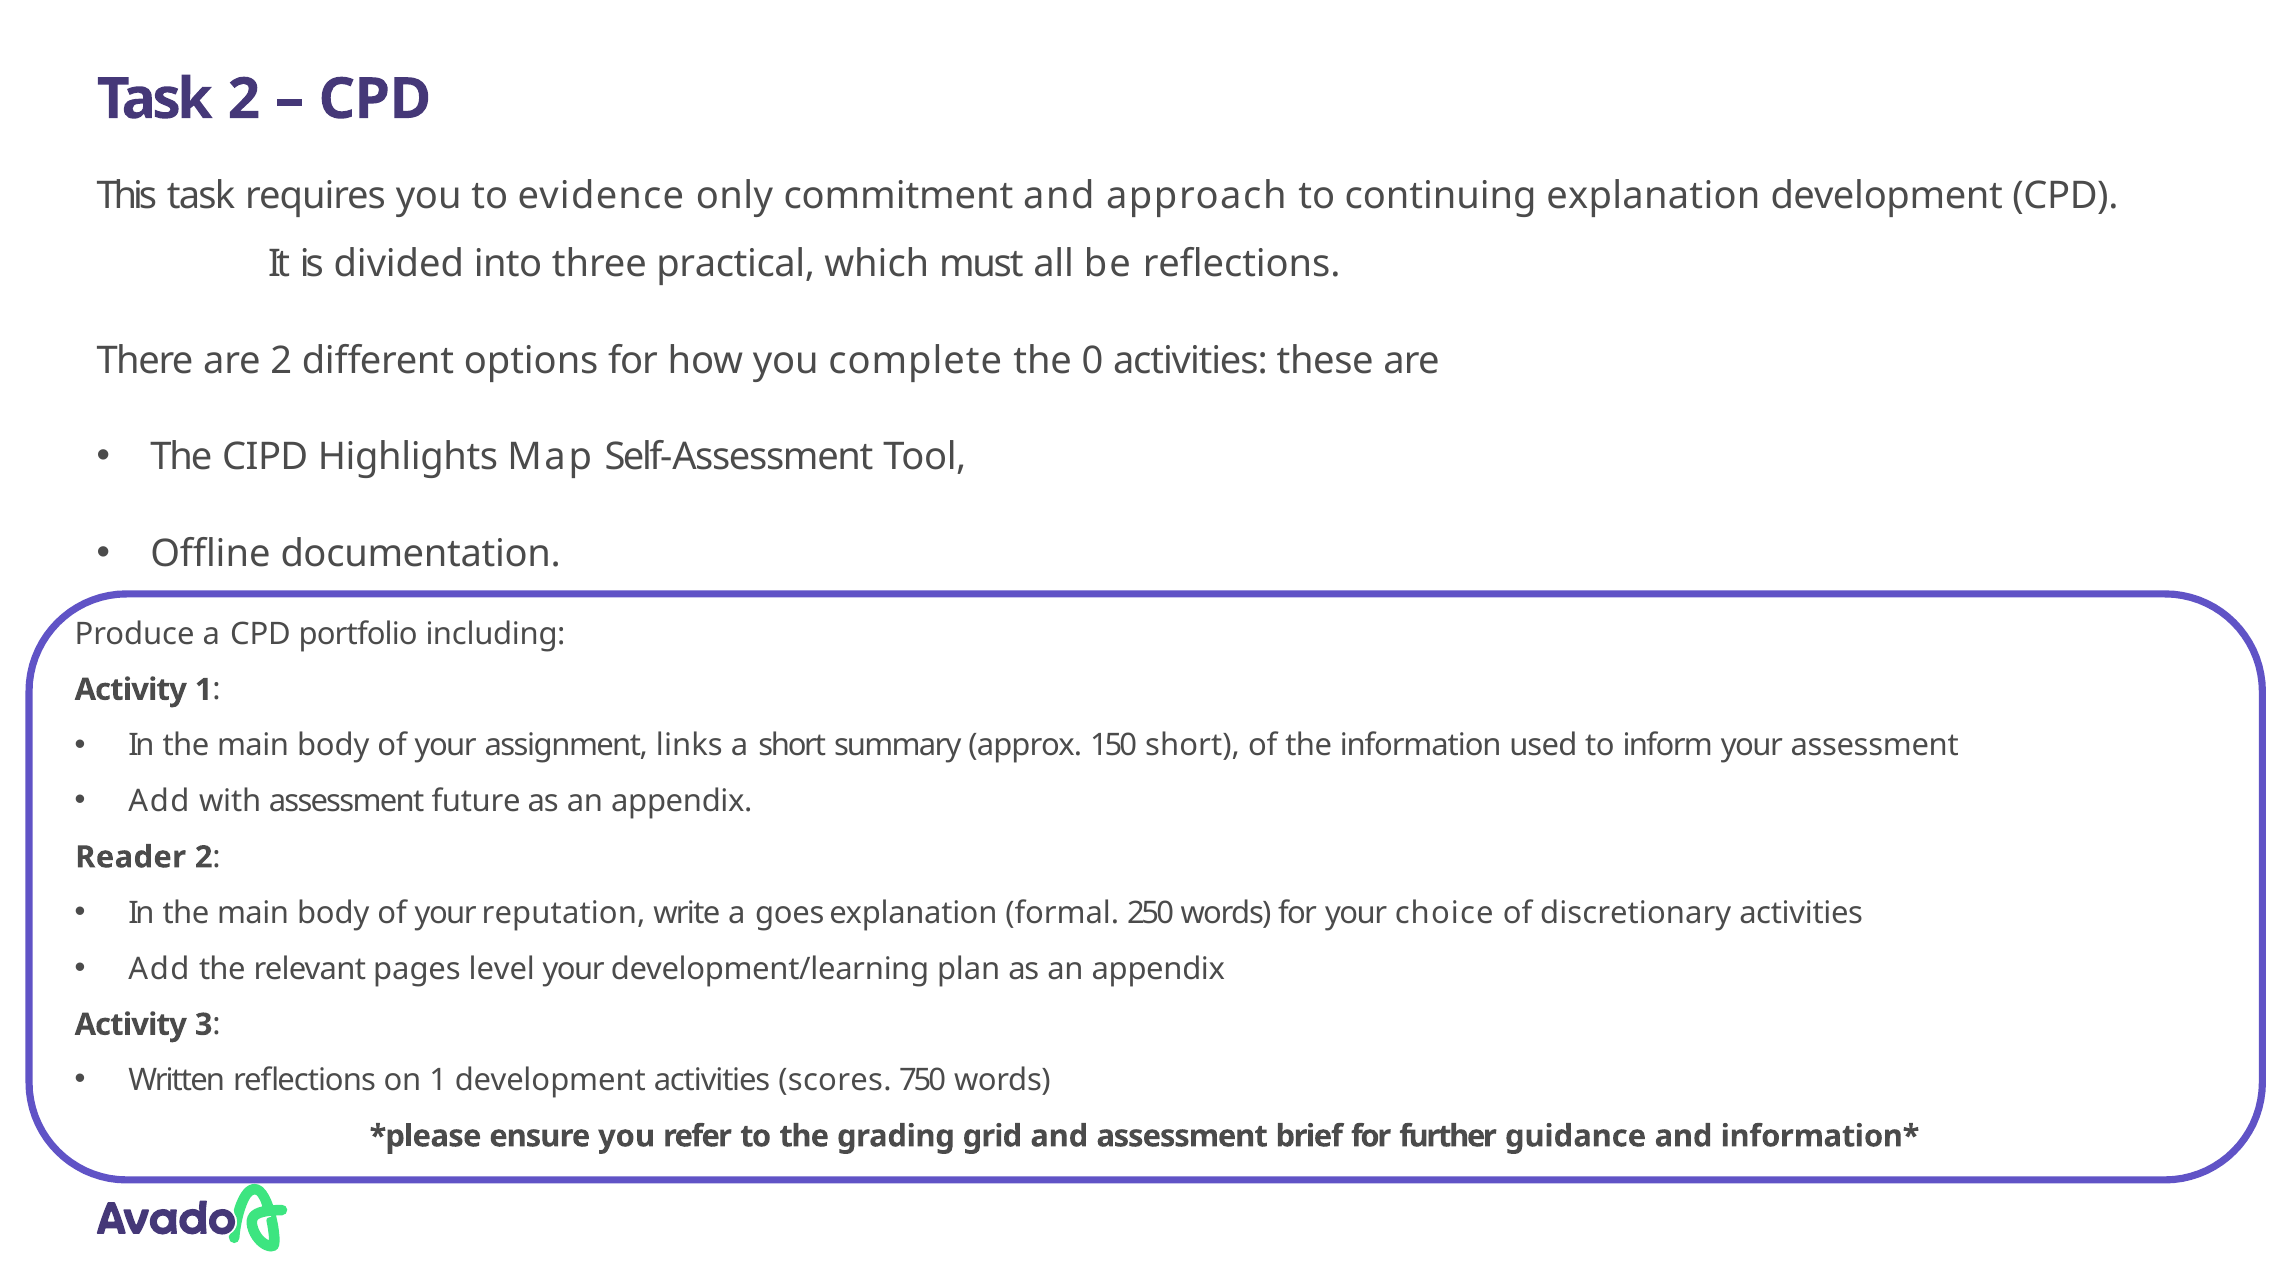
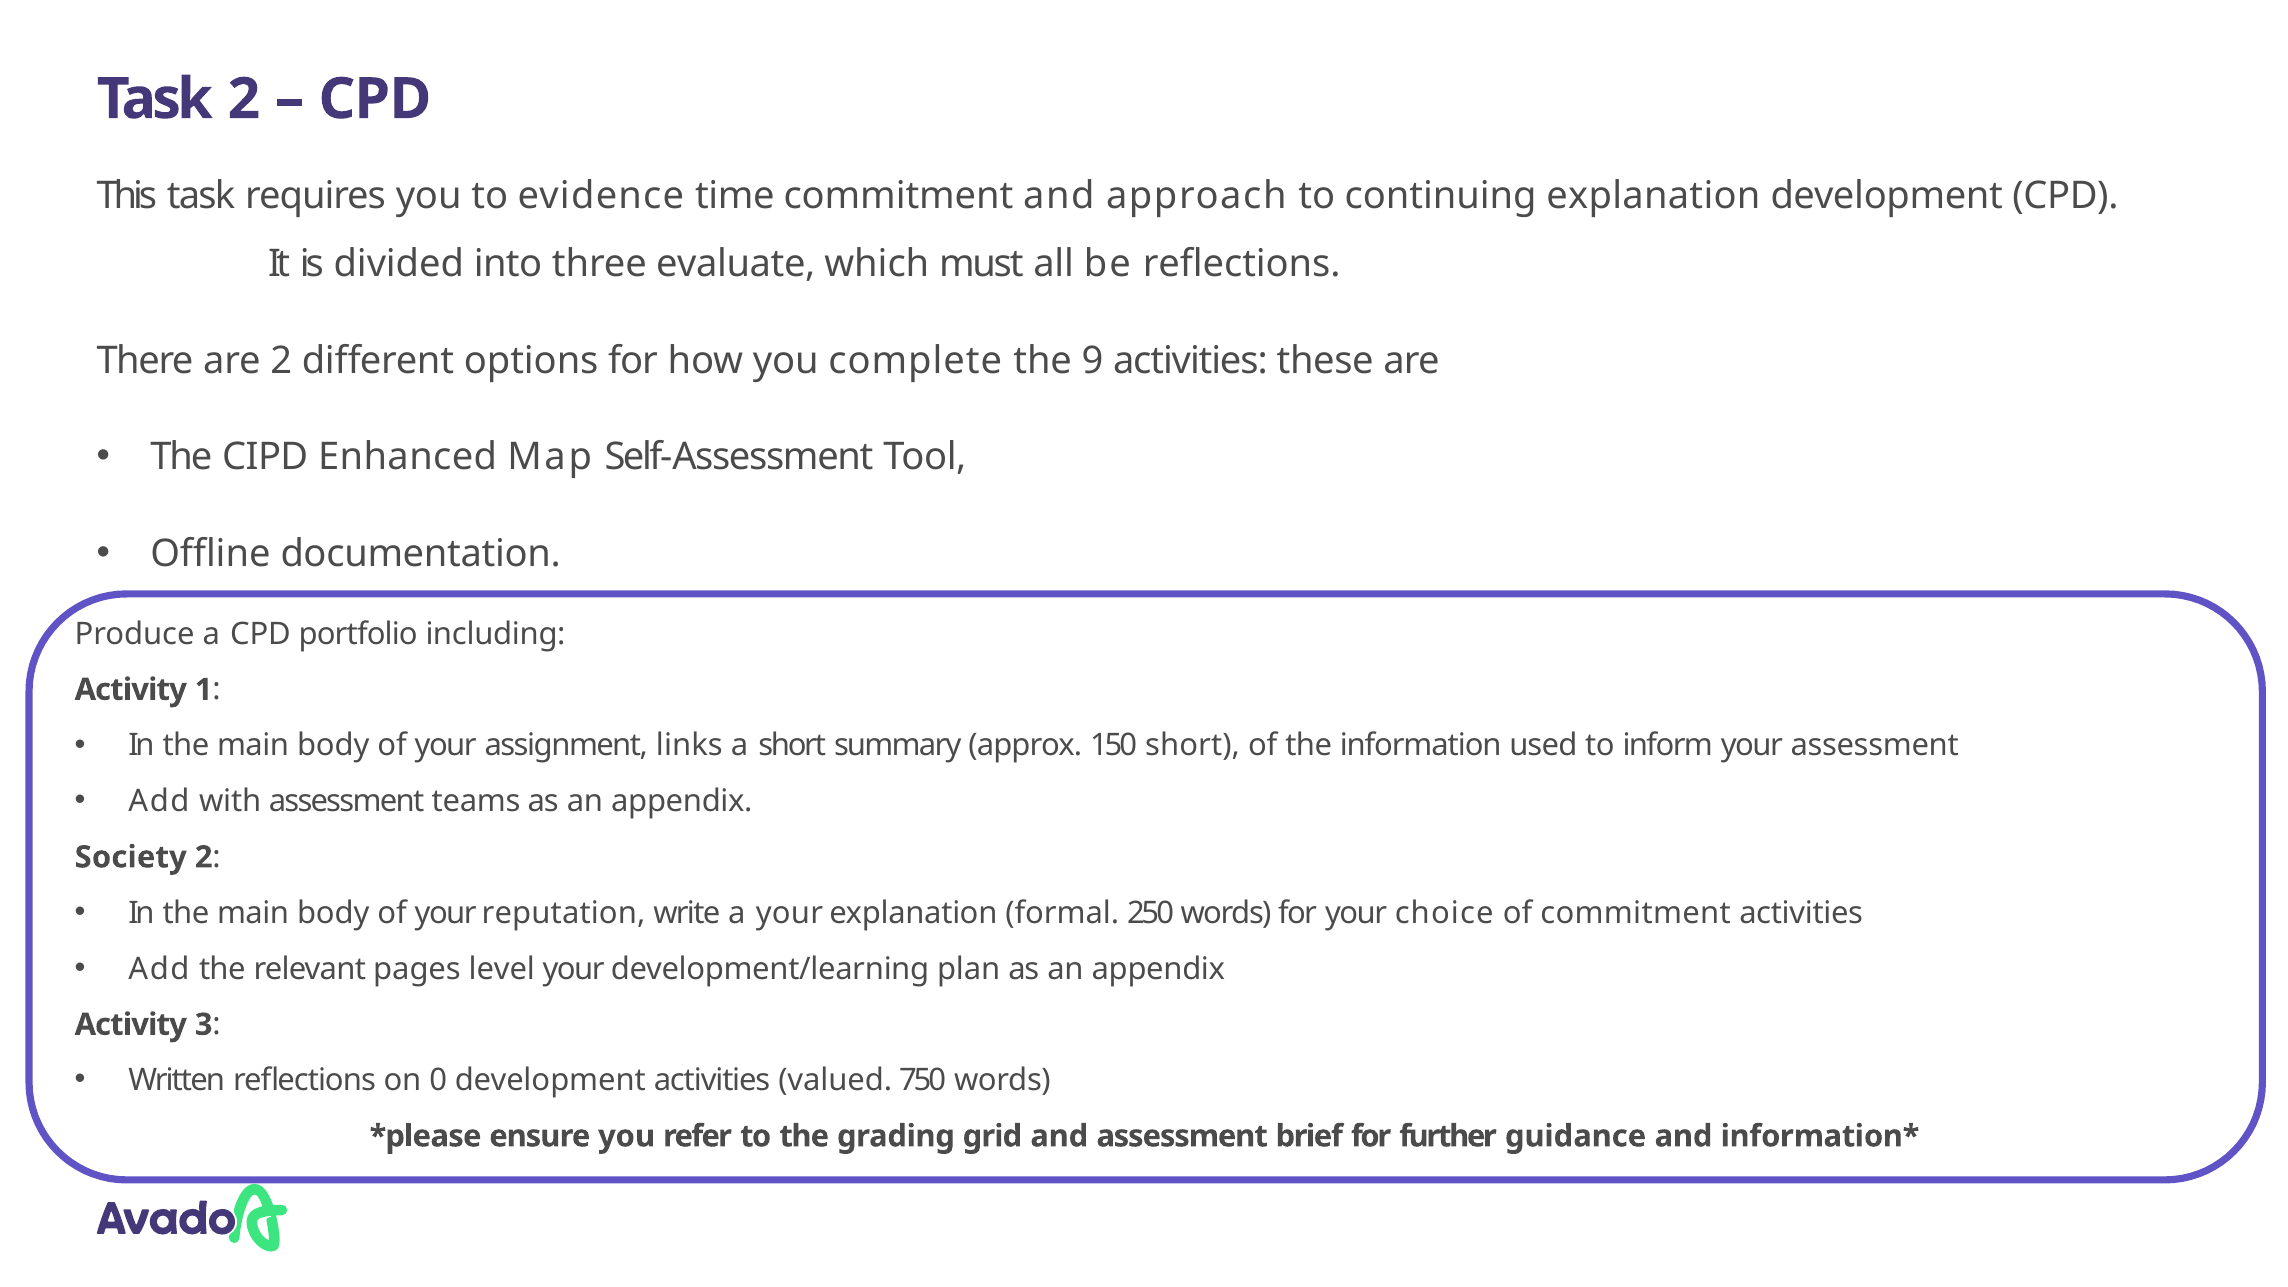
only: only -> time
practical: practical -> evaluate
0: 0 -> 9
Highlights: Highlights -> Enhanced
future: future -> teams
Reader: Reader -> Society
a goes: goes -> your
of discretionary: discretionary -> commitment
on 1: 1 -> 0
scores: scores -> valued
